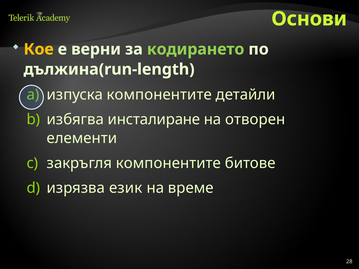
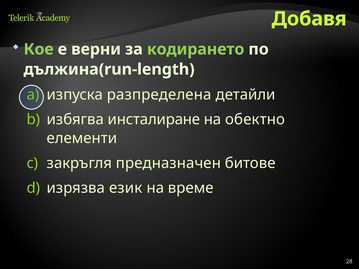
Основи: Основи -> Добавя
Кое colour: yellow -> light green
изпуска компонентите: компонентите -> разпределена
отворен: отворен -> обектно
закръгля компонентите: компонентите -> предназначен
